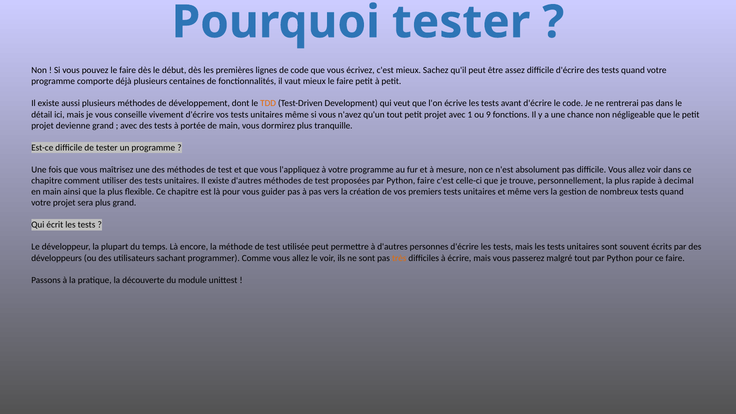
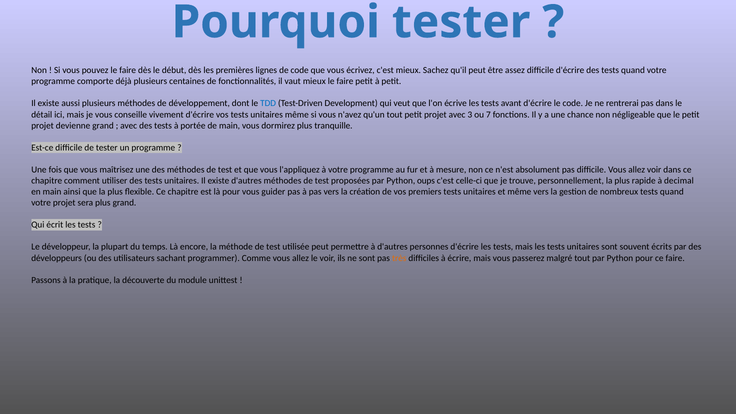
TDD colour: orange -> blue
1: 1 -> 3
9: 9 -> 7
Python faire: faire -> oups
